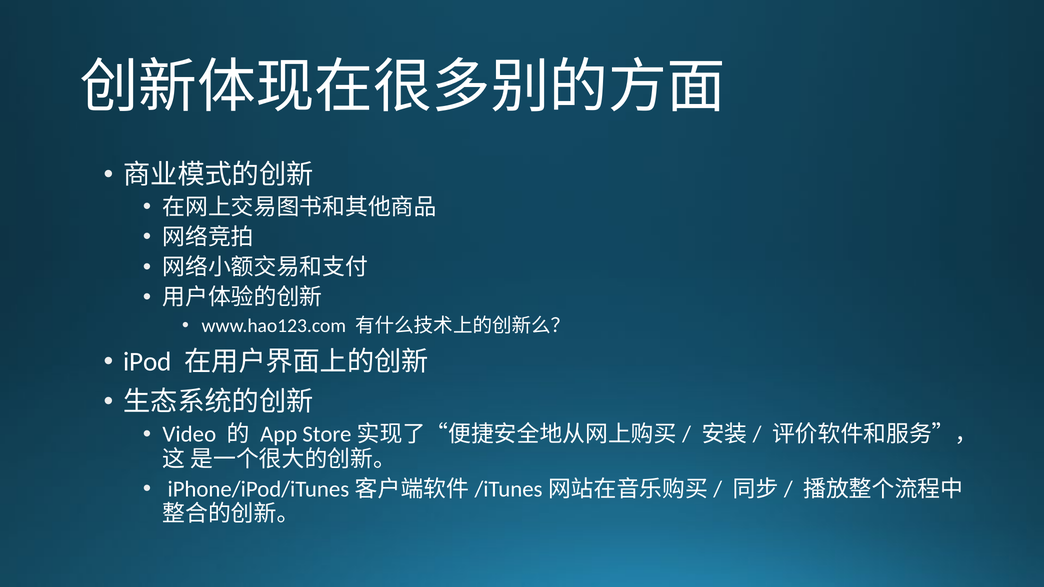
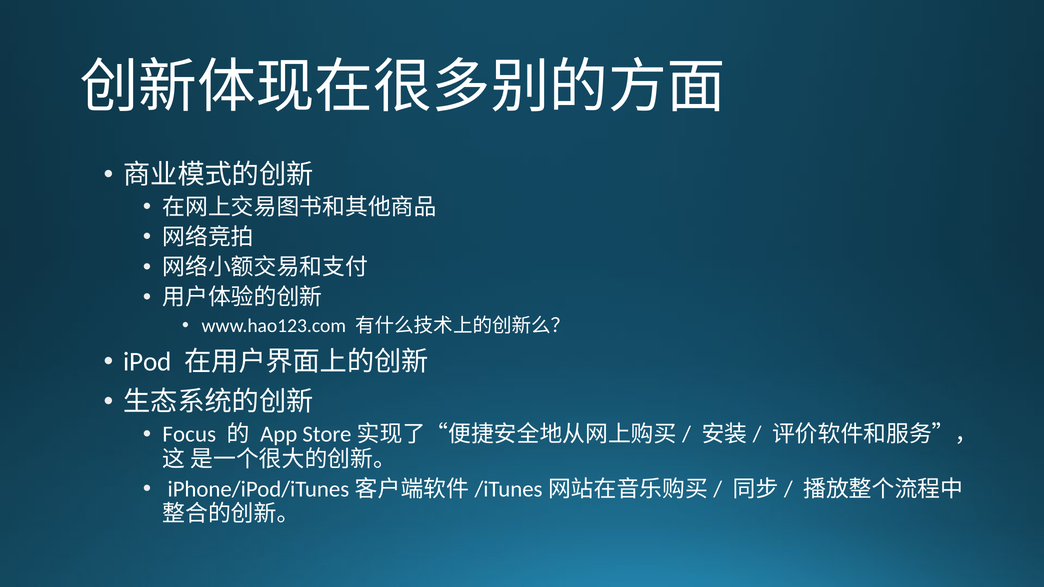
Video: Video -> Focus
